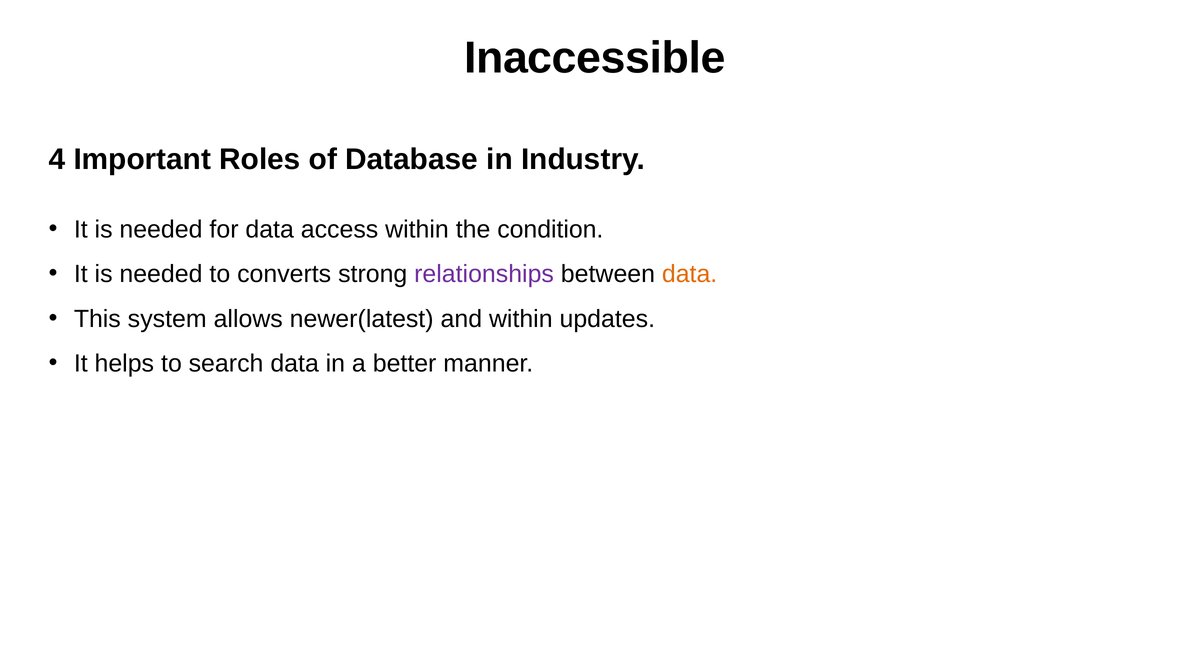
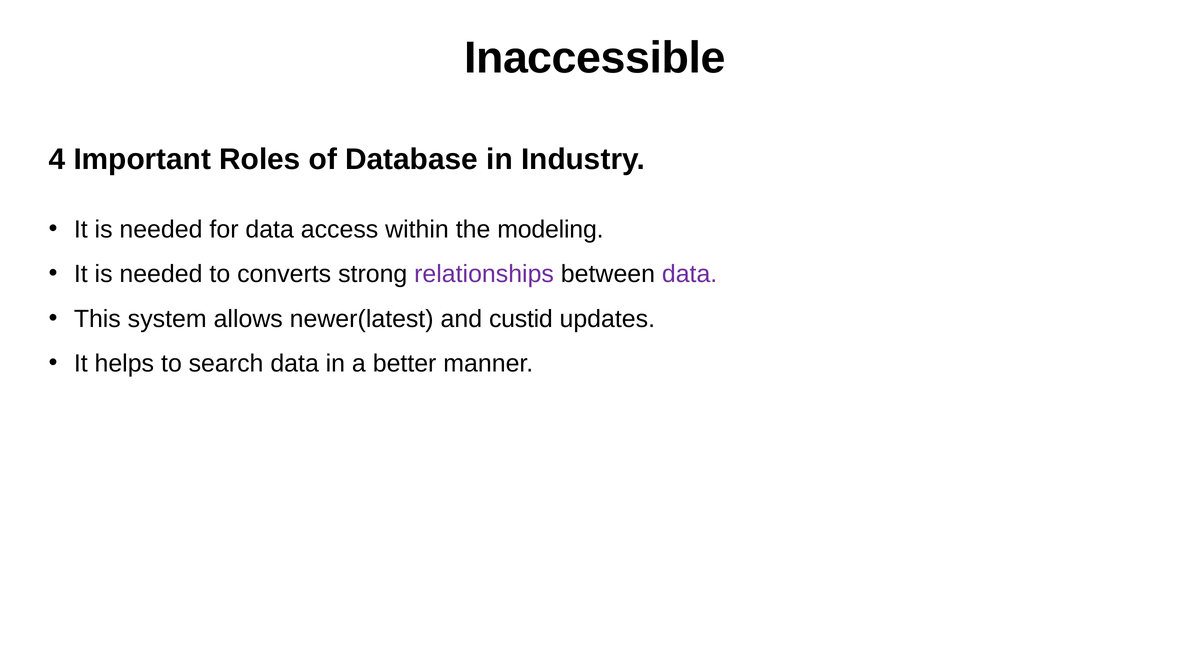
condition: condition -> modeling
data at (690, 274) colour: orange -> purple
and within: within -> custid
